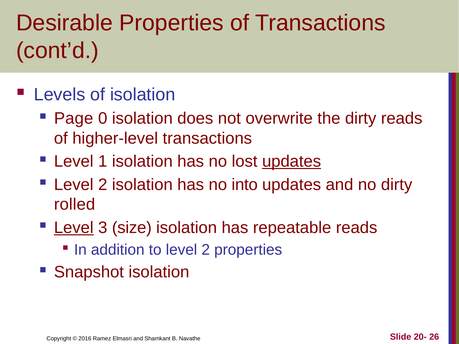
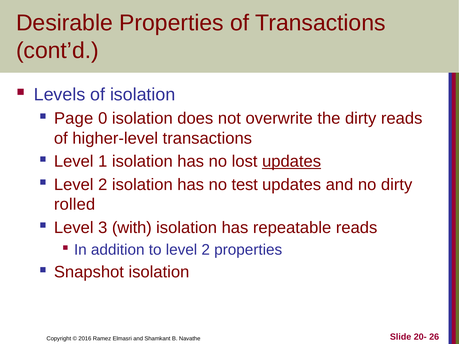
into: into -> test
Level at (74, 228) underline: present -> none
size: size -> with
